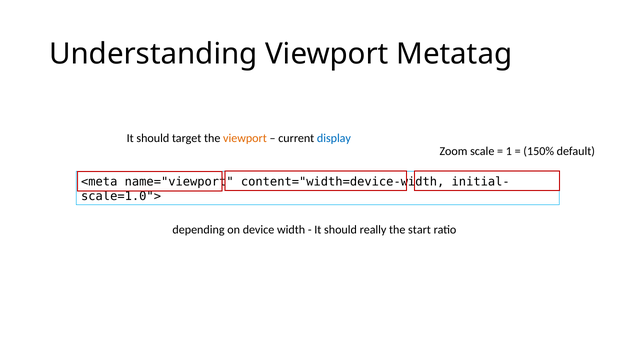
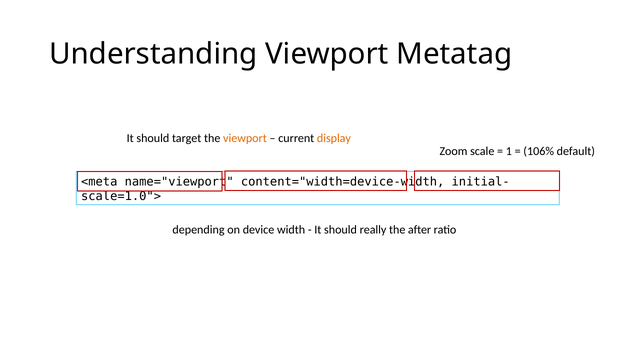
display colour: blue -> orange
150%: 150% -> 106%
start: start -> after
